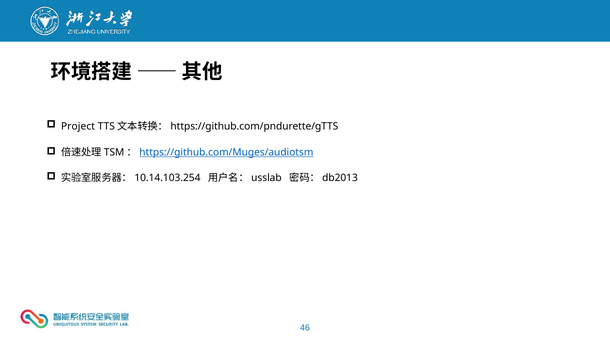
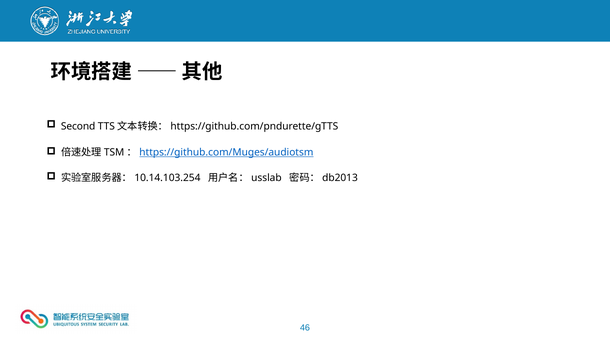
Project: Project -> Second
